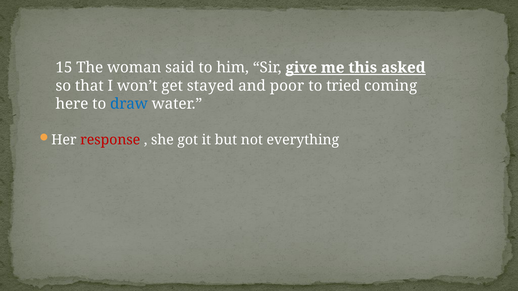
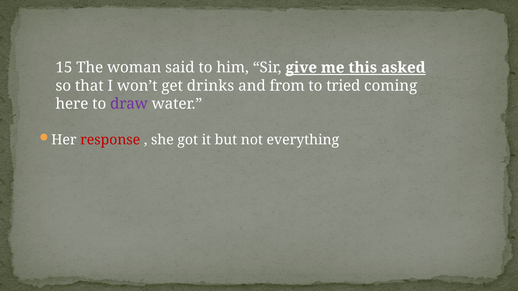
stayed: stayed -> drinks
poor: poor -> from
draw colour: blue -> purple
